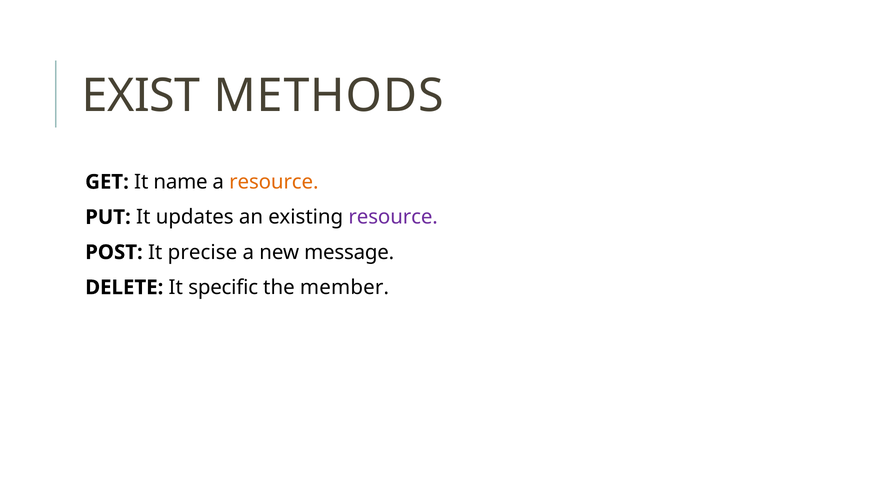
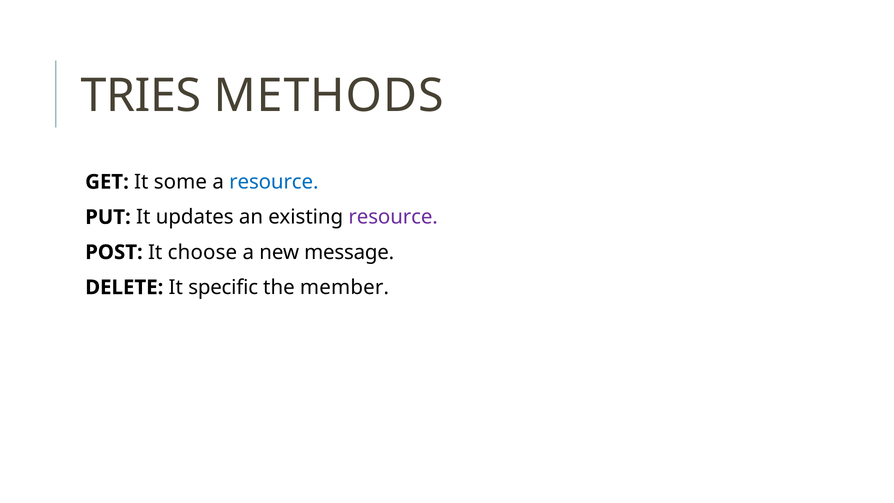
EXIST: EXIST -> TRIES
name: name -> some
resource at (274, 182) colour: orange -> blue
precise: precise -> choose
